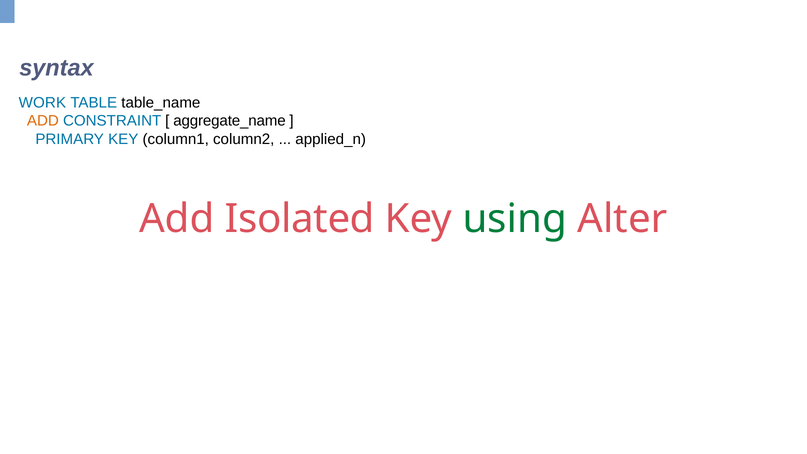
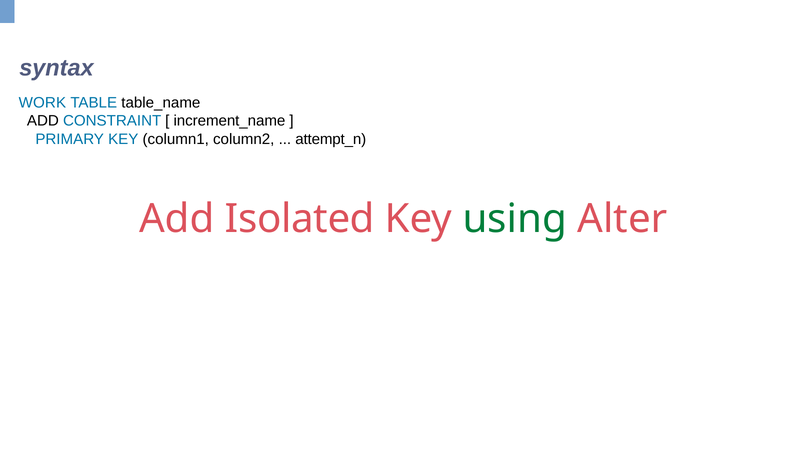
ADD at (43, 121) colour: orange -> black
aggregate_name: aggregate_name -> increment_name
applied_n: applied_n -> attempt_n
